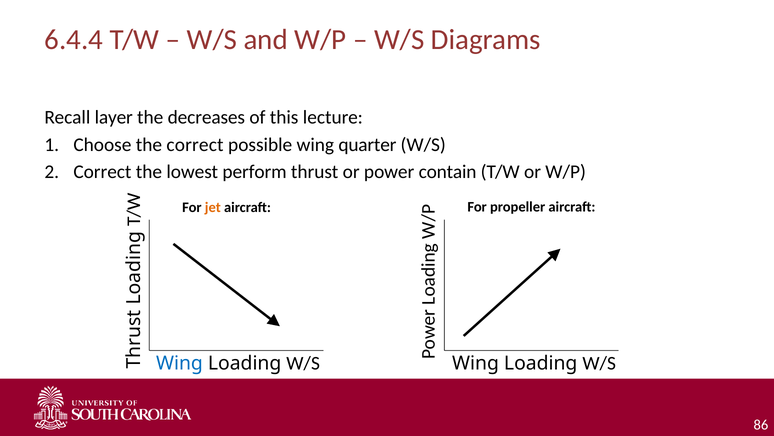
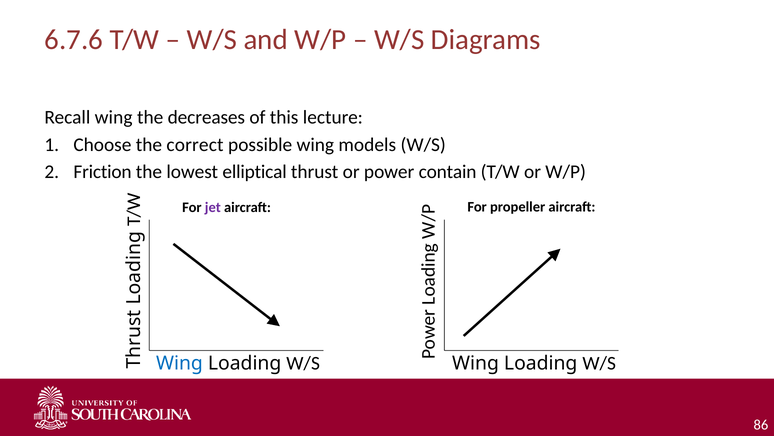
6.4.4: 6.4.4 -> 6.7.6
Recall layer: layer -> wing
quarter: quarter -> models
Correct at (102, 172): Correct -> Friction
perform: perform -> elliptical
jet colour: orange -> purple
